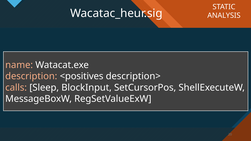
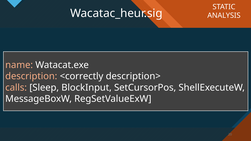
<positives: <positives -> <correctly
